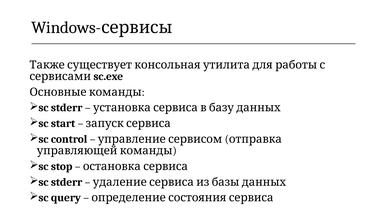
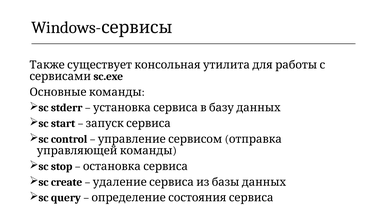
stderr at (67, 183): stderr -> create
